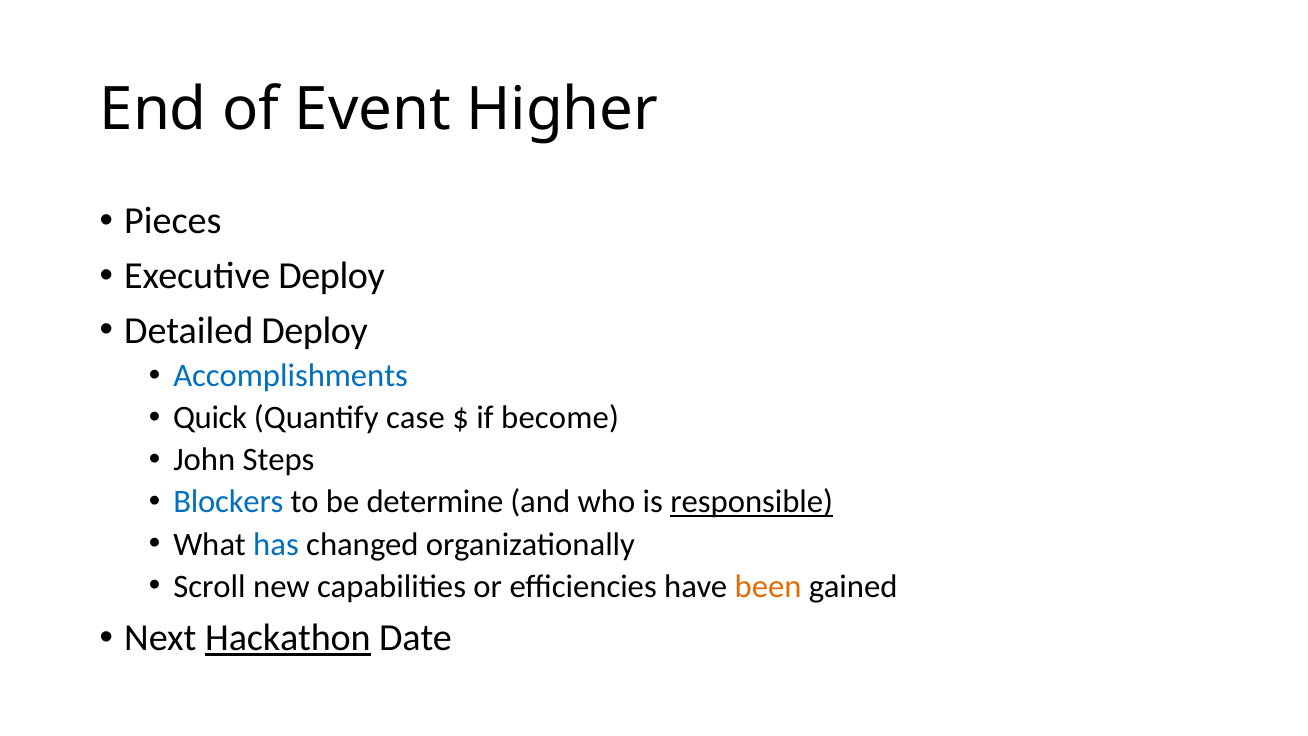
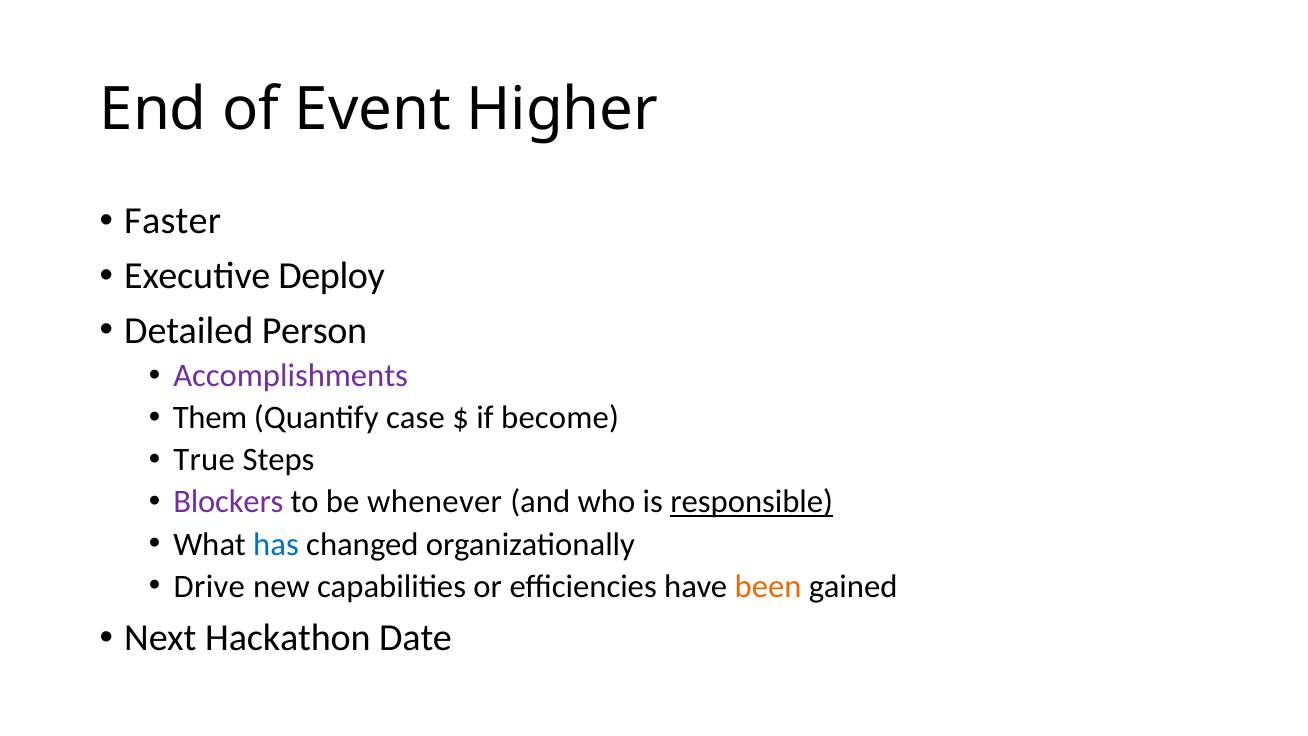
Pieces: Pieces -> Faster
Detailed Deploy: Deploy -> Person
Accomplishments colour: blue -> purple
Quick: Quick -> Them
John: John -> True
Blockers colour: blue -> purple
determine: determine -> whenever
Scroll: Scroll -> Drive
Hackathon underline: present -> none
